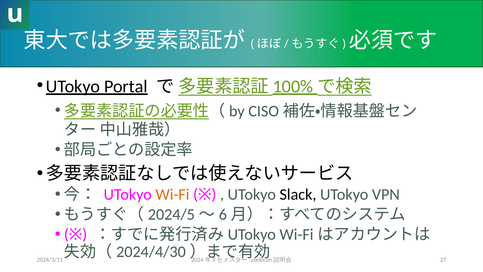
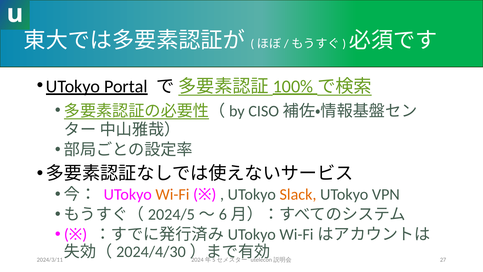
Slack colour: black -> orange
